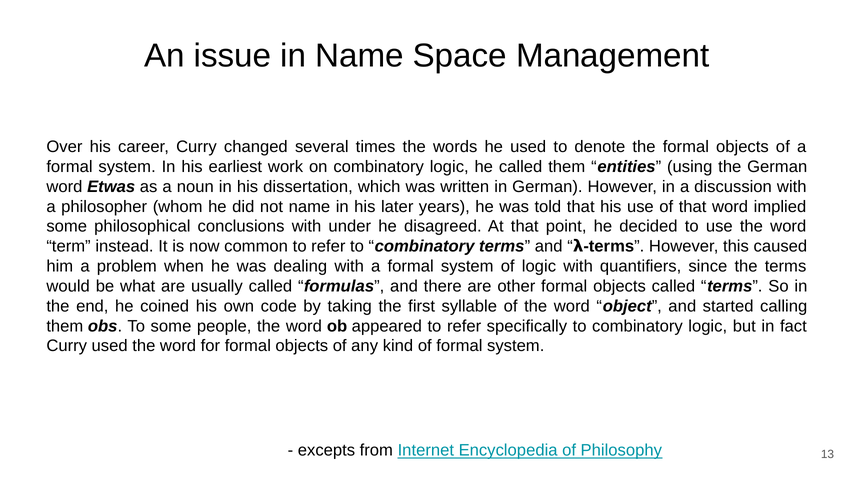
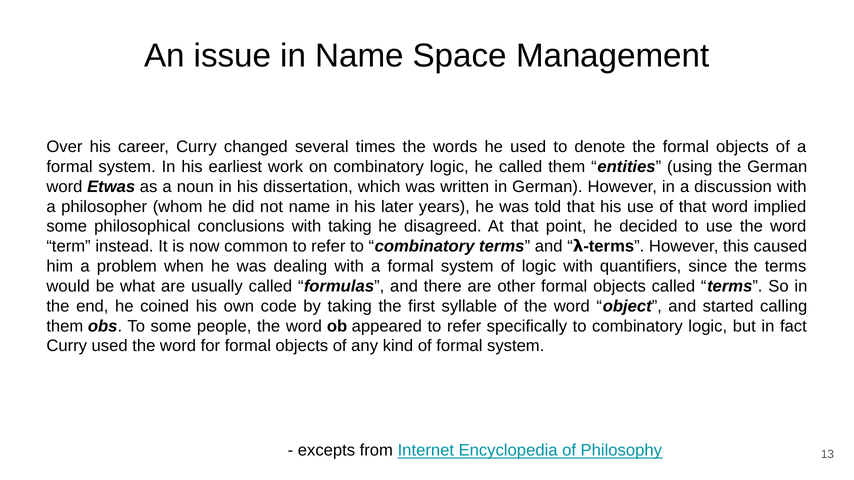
with under: under -> taking
